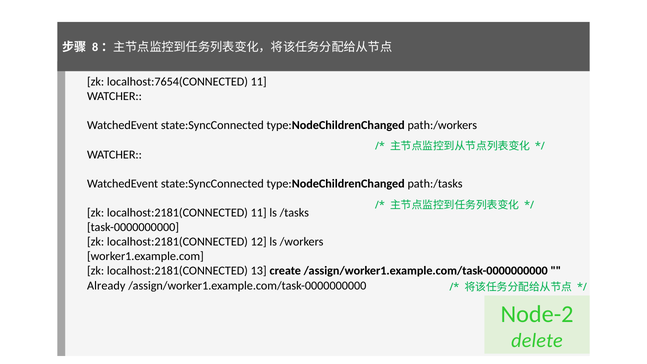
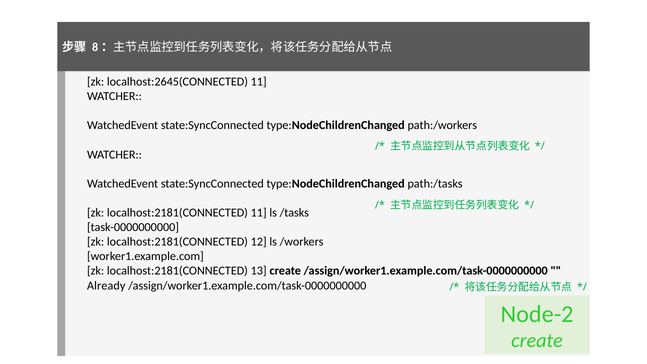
localhost:7654(CONNECTED: localhost:7654(CONNECTED -> localhost:2645(CONNECTED
delete at (537, 341): delete -> create
